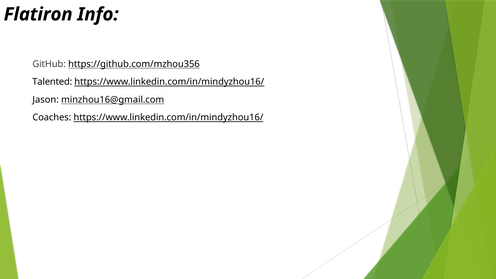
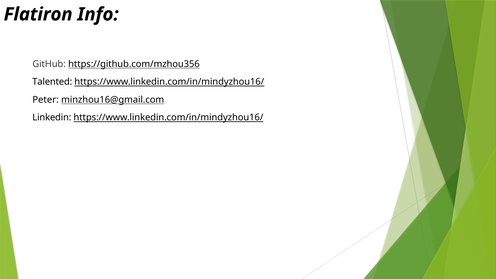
Jason: Jason -> Peter
Coaches: Coaches -> Linkedin
